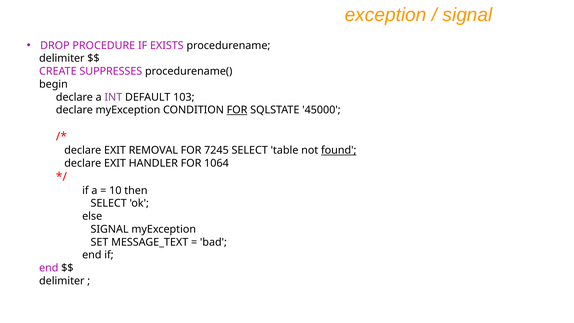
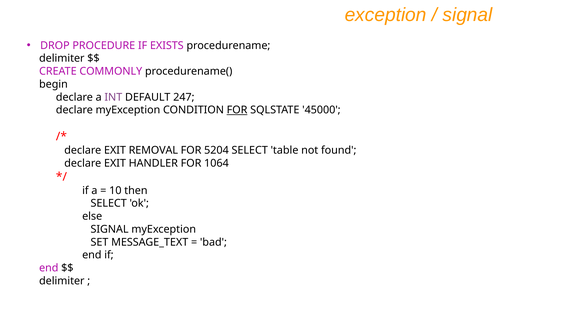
SUPPRESSES: SUPPRESSES -> COMMONLY
103: 103 -> 247
7245: 7245 -> 5204
found underline: present -> none
